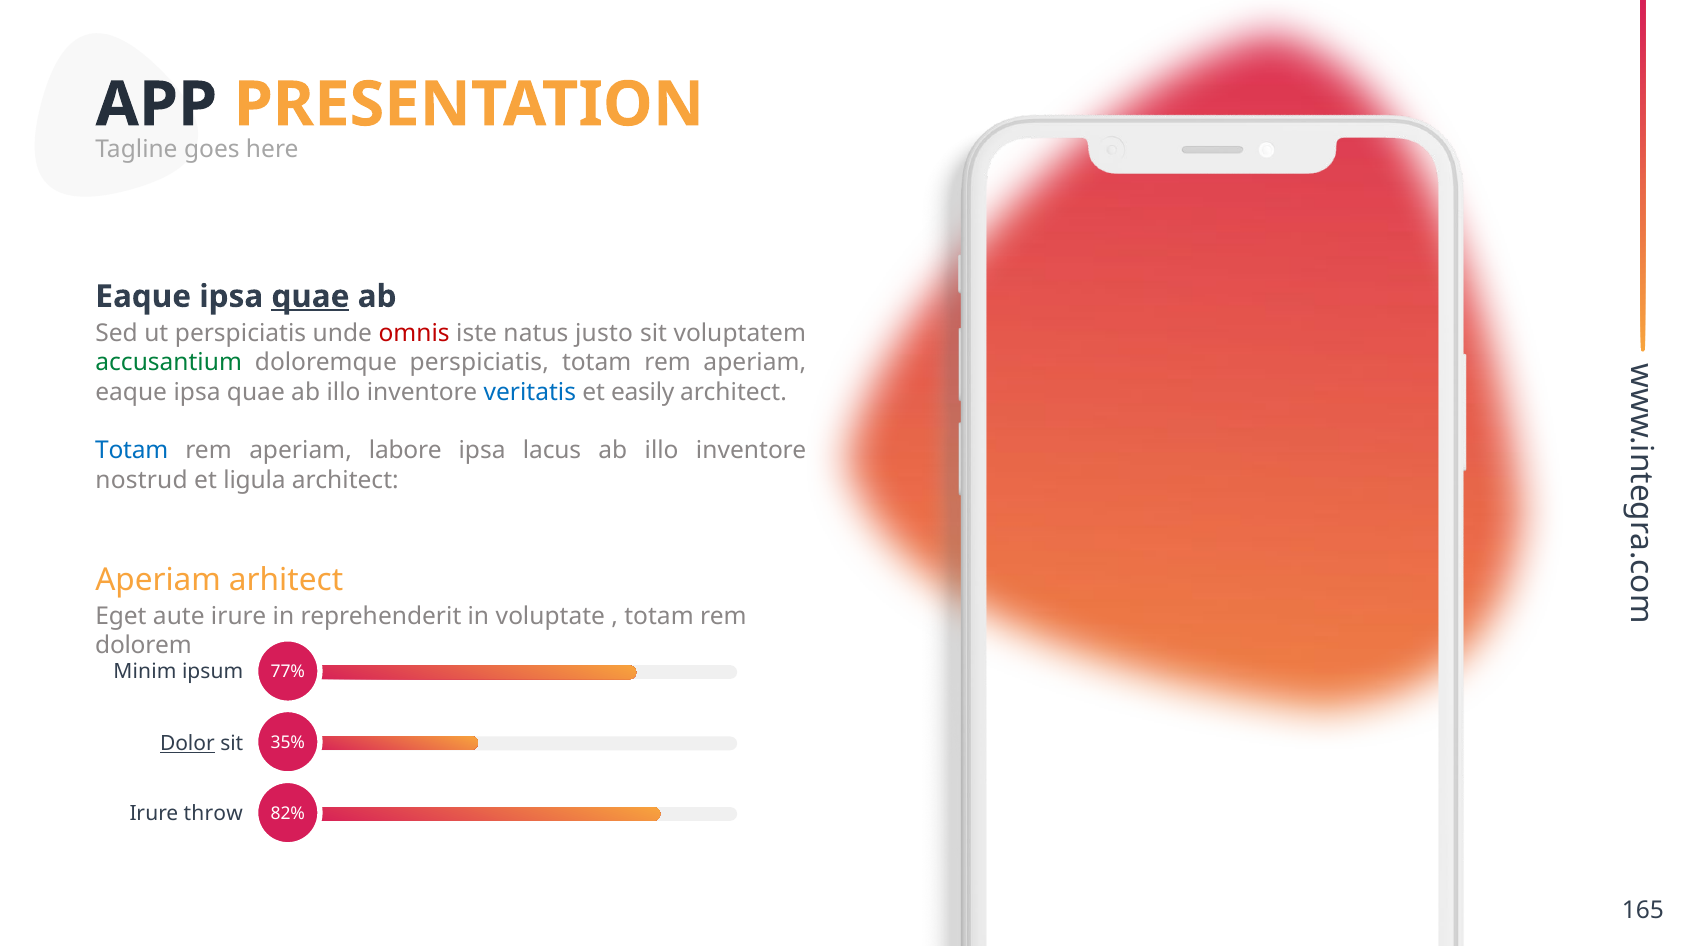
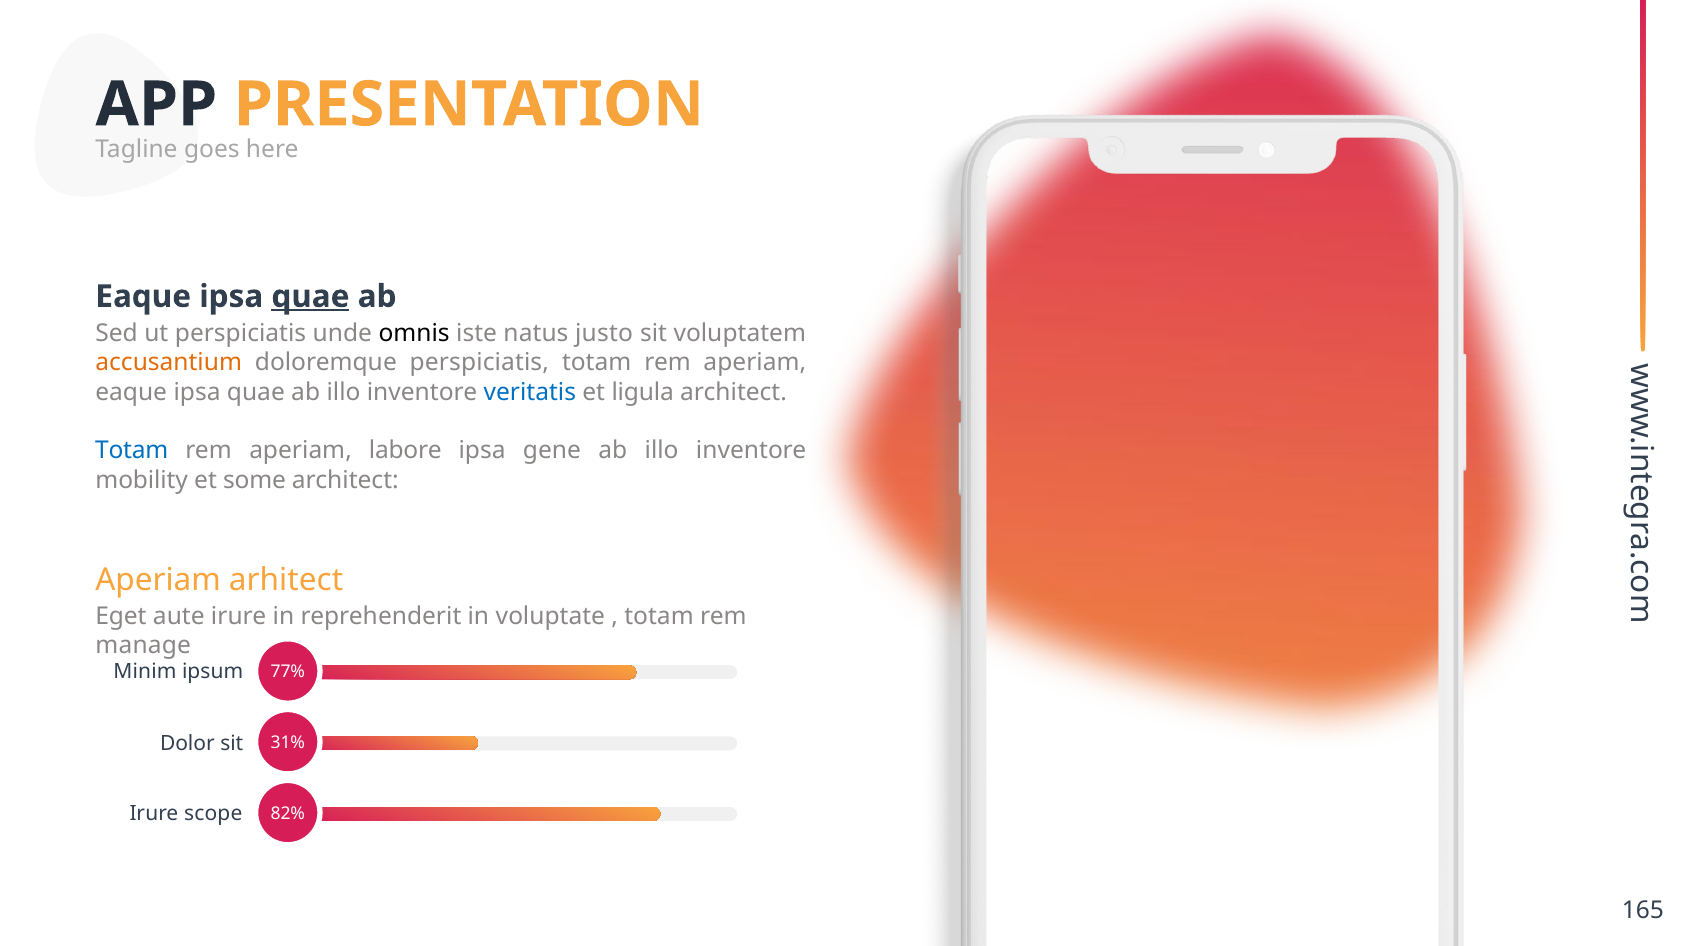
omnis colour: red -> black
accusantium colour: green -> orange
easily: easily -> ligula
lacus: lacus -> gene
nostrud: nostrud -> mobility
ligula: ligula -> some
dolorem: dolorem -> manage
Dolor underline: present -> none
35%: 35% -> 31%
throw: throw -> scope
